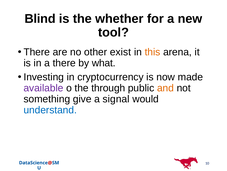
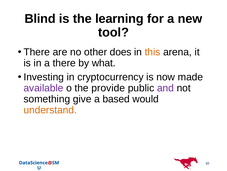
whether: whether -> learning
exist: exist -> does
through: through -> provide
and colour: orange -> purple
signal: signal -> based
understand colour: blue -> orange
